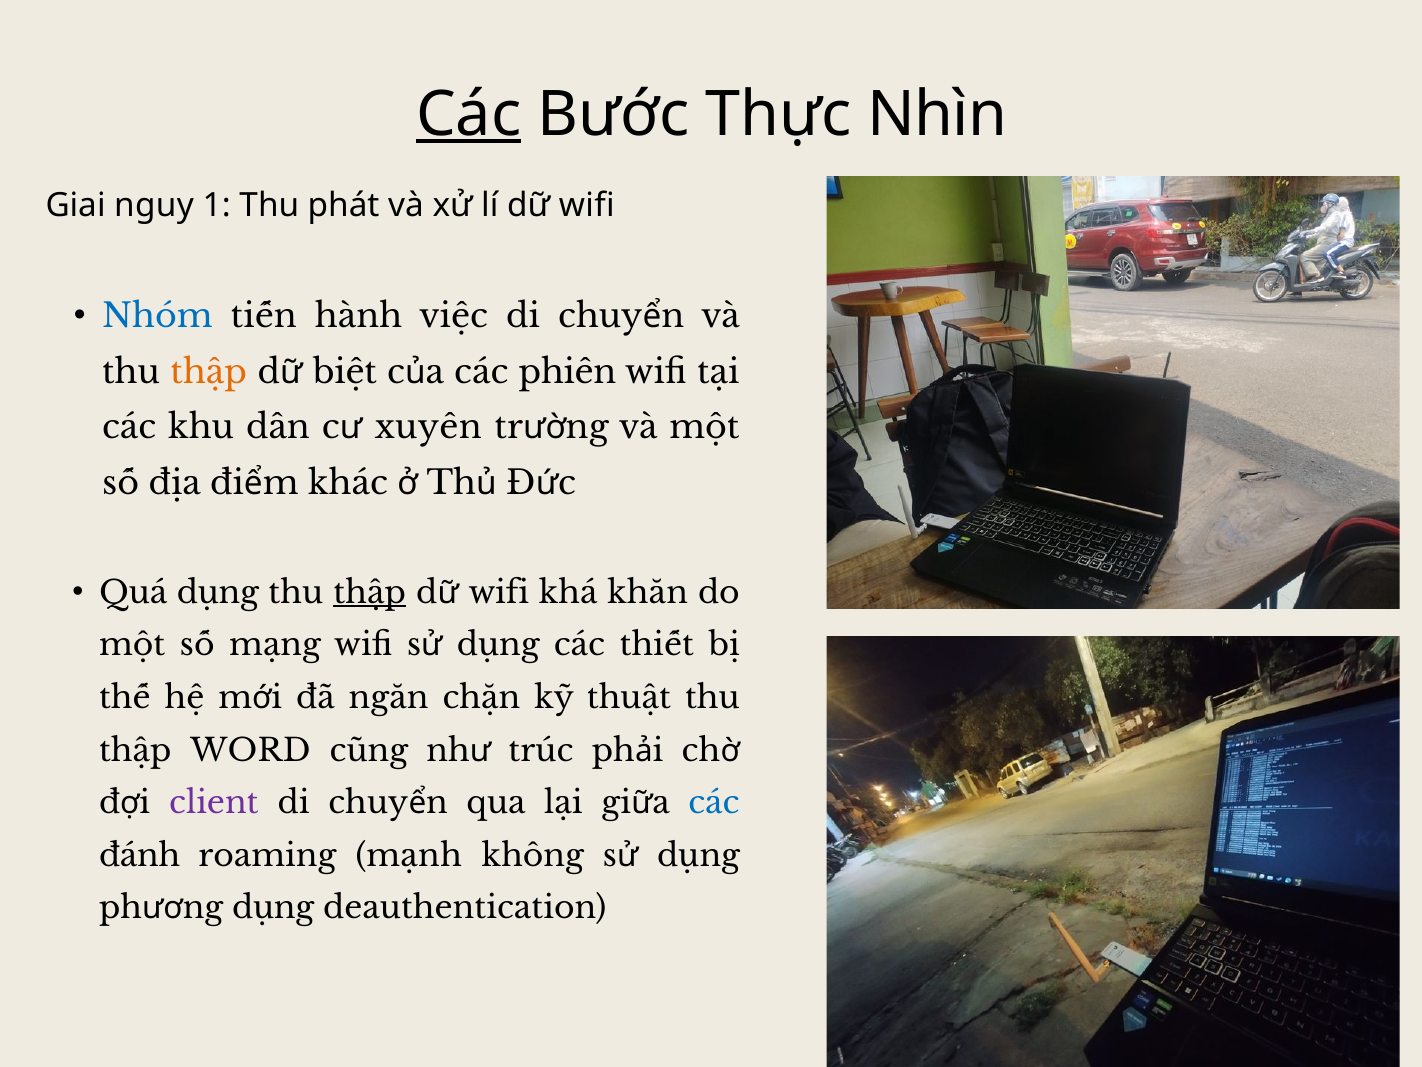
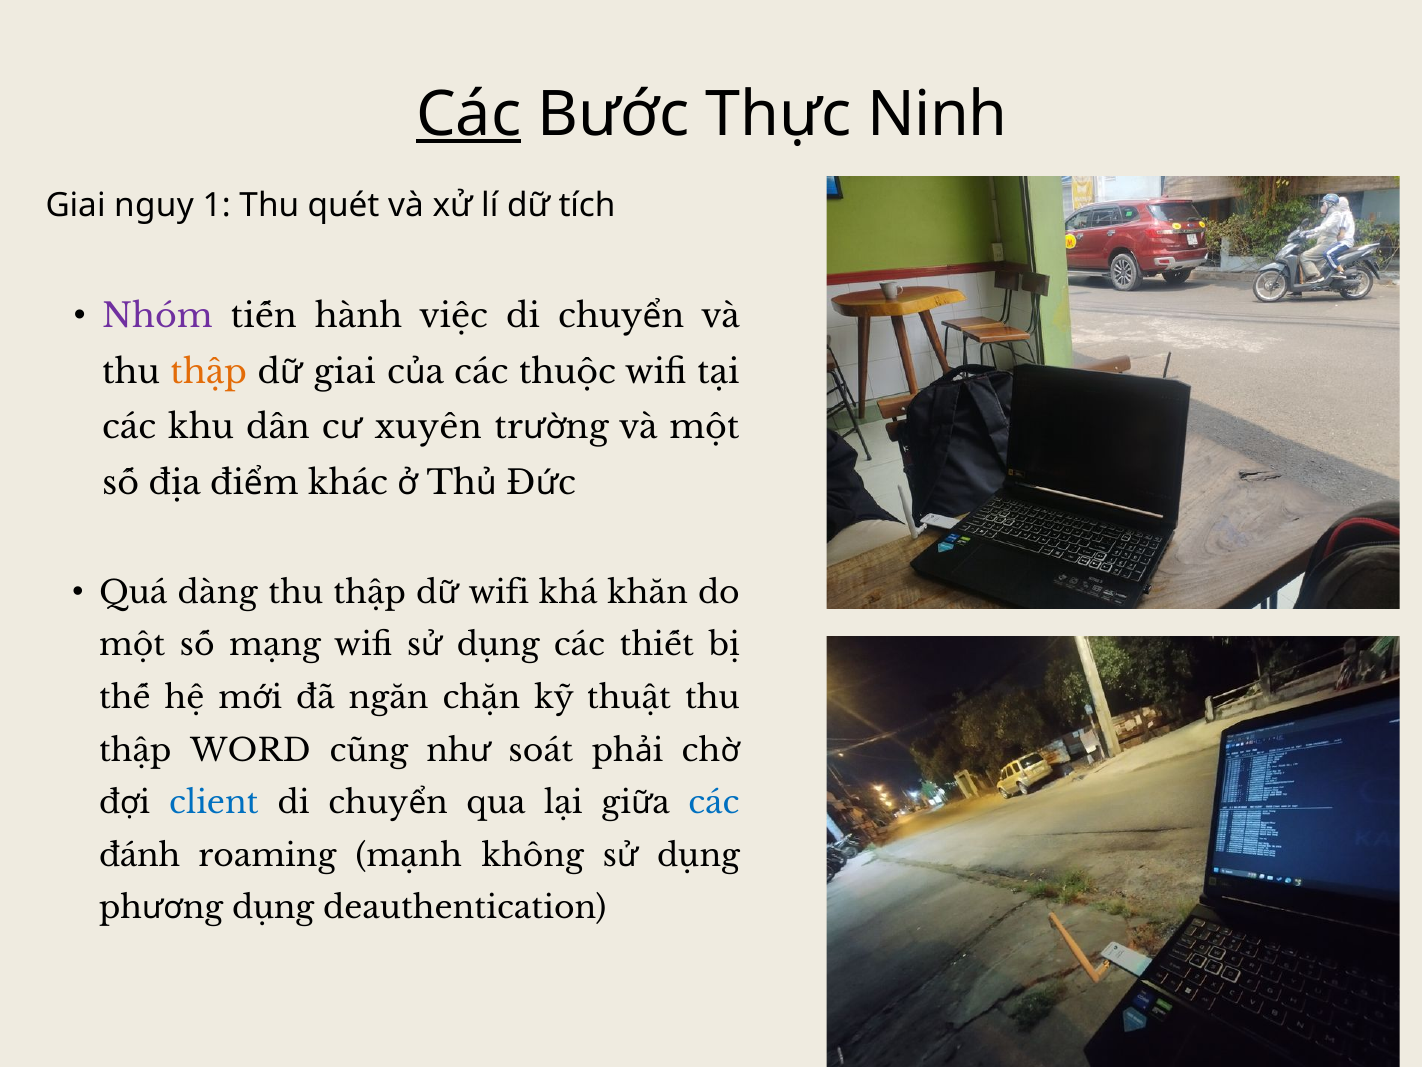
Nhìn: Nhìn -> Ninh
phát: phát -> quét
dữ wifi: wifi -> tích
Nhóm colour: blue -> purple
biệt at (345, 372): biệt -> giai
phiên: phiên -> thuộc
Quá dụng: dụng -> dàng
thập at (370, 593) underline: present -> none
trúc: trúc -> soát
client colour: purple -> blue
